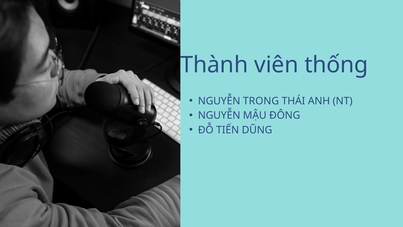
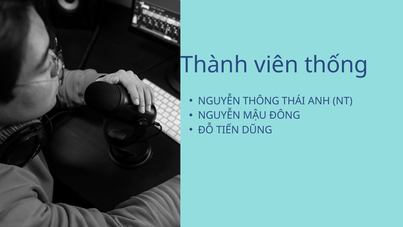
TRONG: TRONG -> THÔNG
